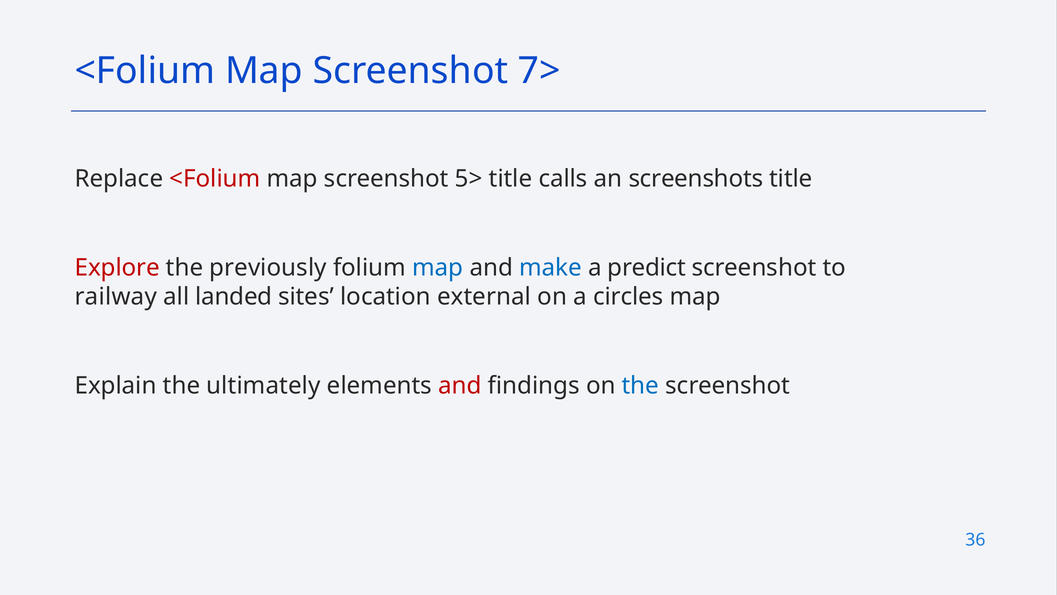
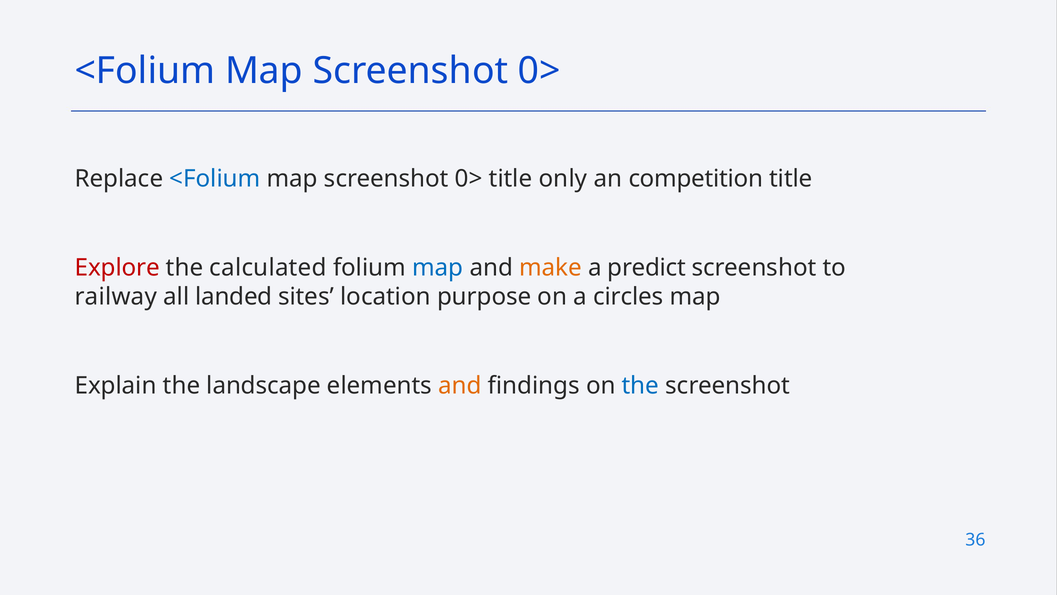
7> at (539, 71): 7> -> 0>
<Folium at (215, 178) colour: red -> blue
5> at (469, 178): 5> -> 0>
calls: calls -> only
screenshots: screenshots -> competition
previously: previously -> calculated
make colour: blue -> orange
external: external -> purpose
ultimately: ultimately -> landscape
and at (460, 385) colour: red -> orange
